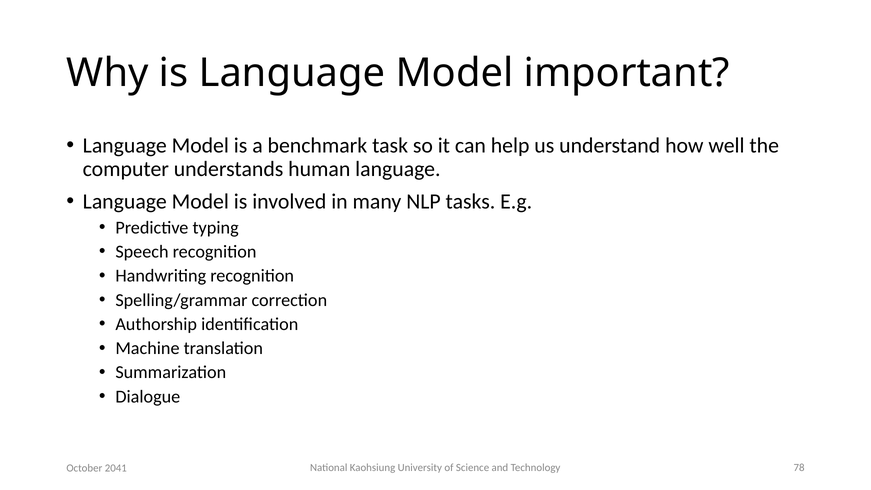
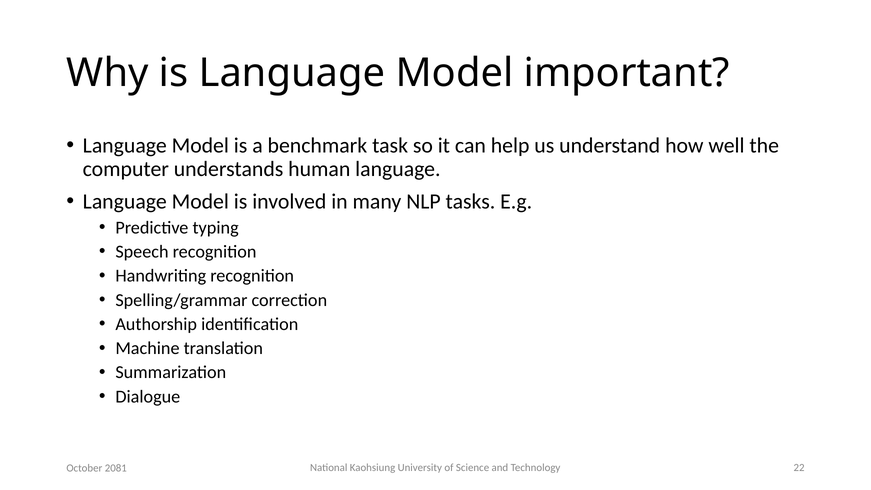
78: 78 -> 22
2041: 2041 -> 2081
